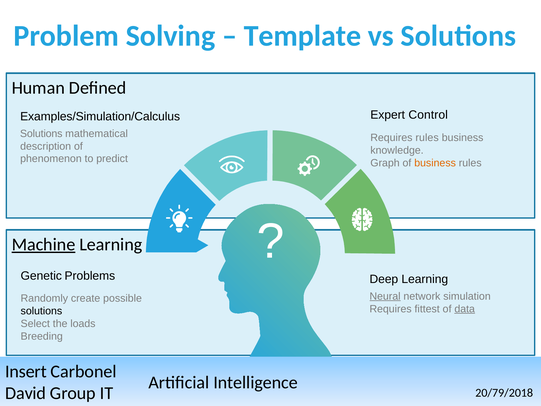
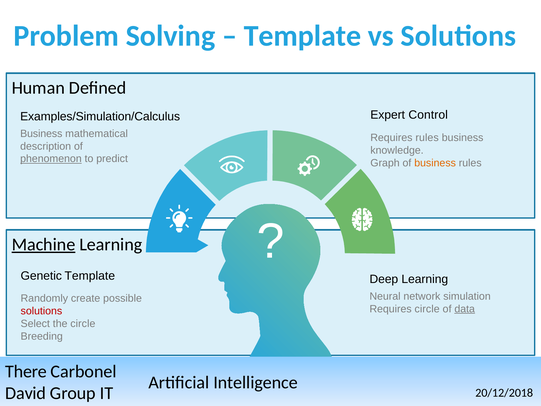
Solutions at (41, 133): Solutions -> Business
phenomenon underline: none -> present
Genetic Problems: Problems -> Template
Neural underline: present -> none
Requires fittest: fittest -> circle
solutions at (41, 311) colour: black -> red
the loads: loads -> circle
Insert: Insert -> There
20/79/2018: 20/79/2018 -> 20/12/2018
